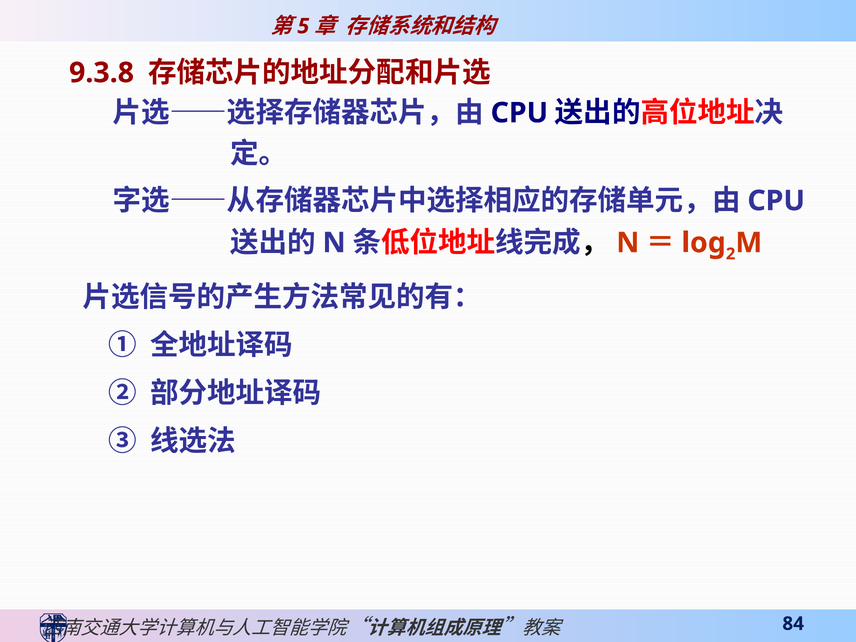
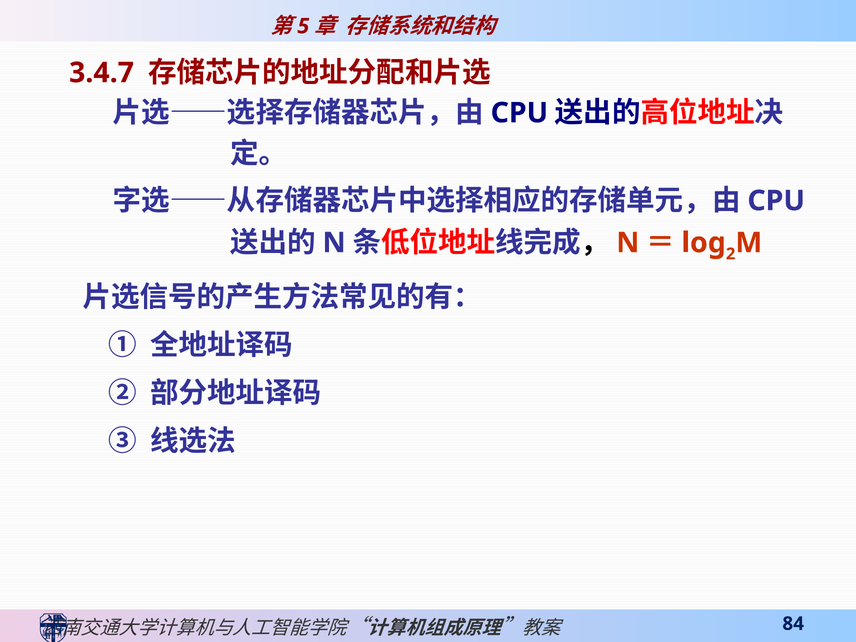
9.3.8: 9.3.8 -> 3.4.7
